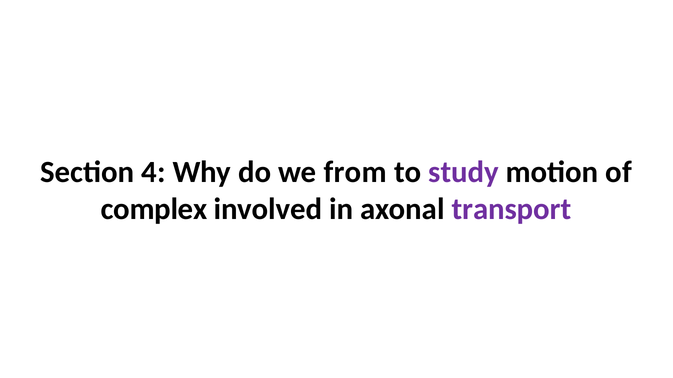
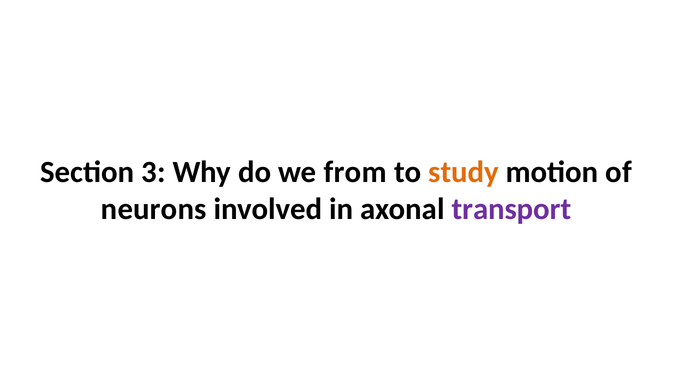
4: 4 -> 3
study colour: purple -> orange
complex: complex -> neurons
